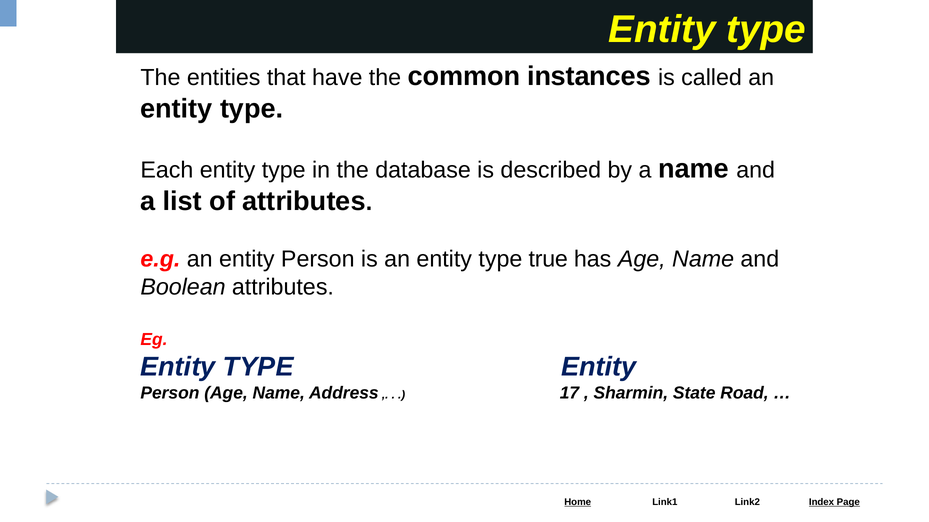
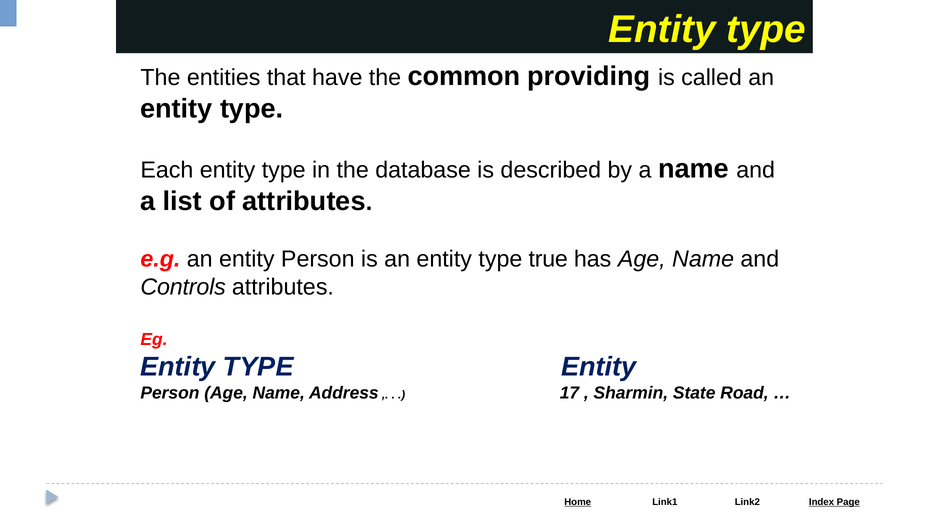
instances: instances -> providing
Boolean: Boolean -> Controls
